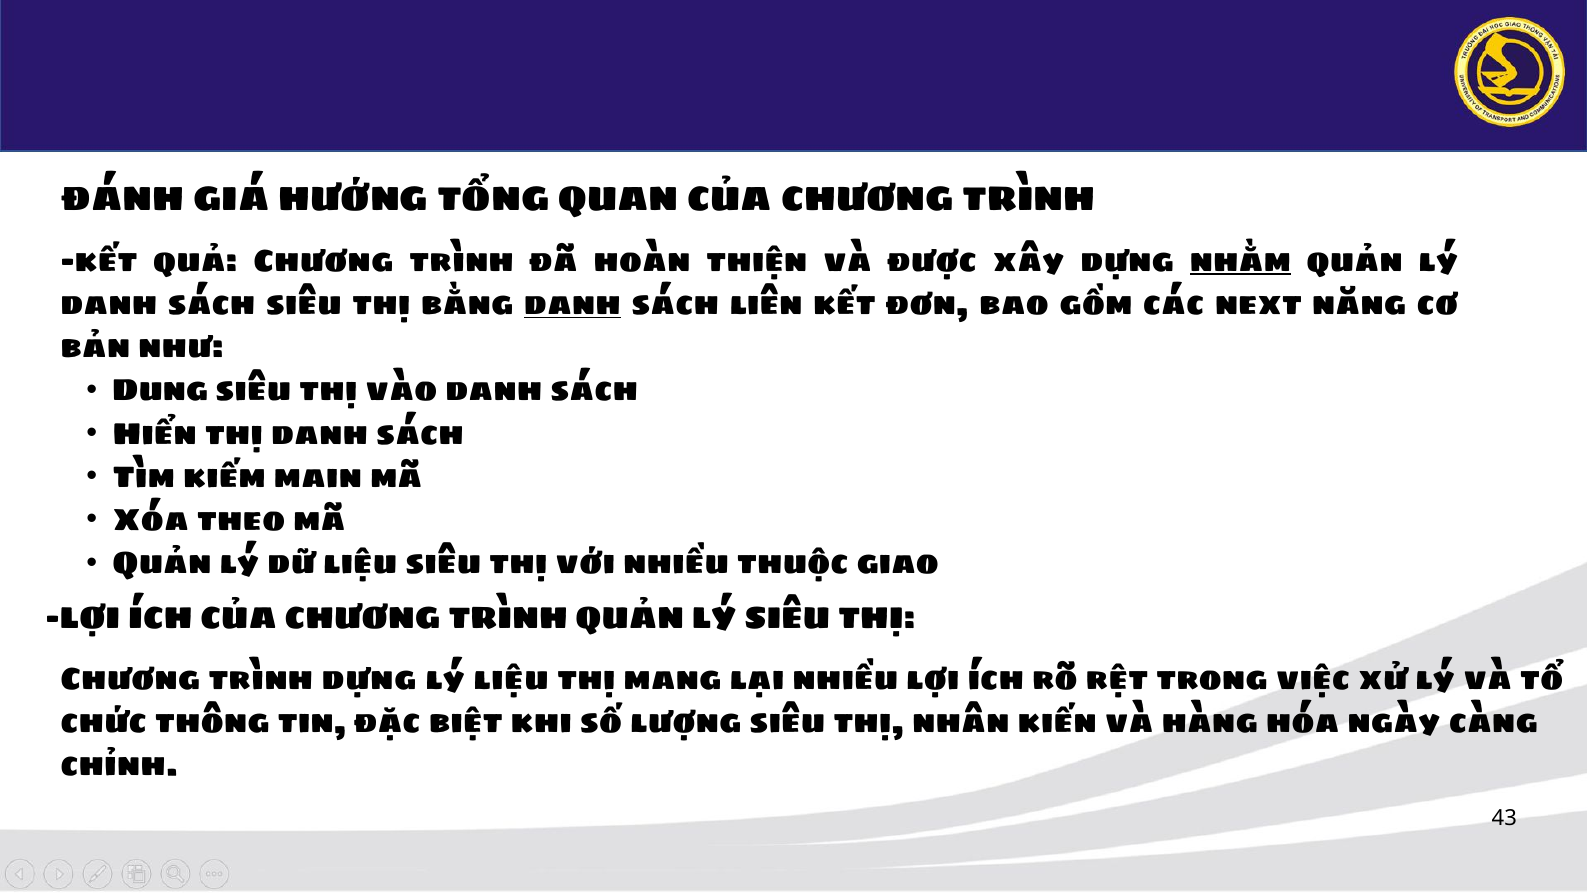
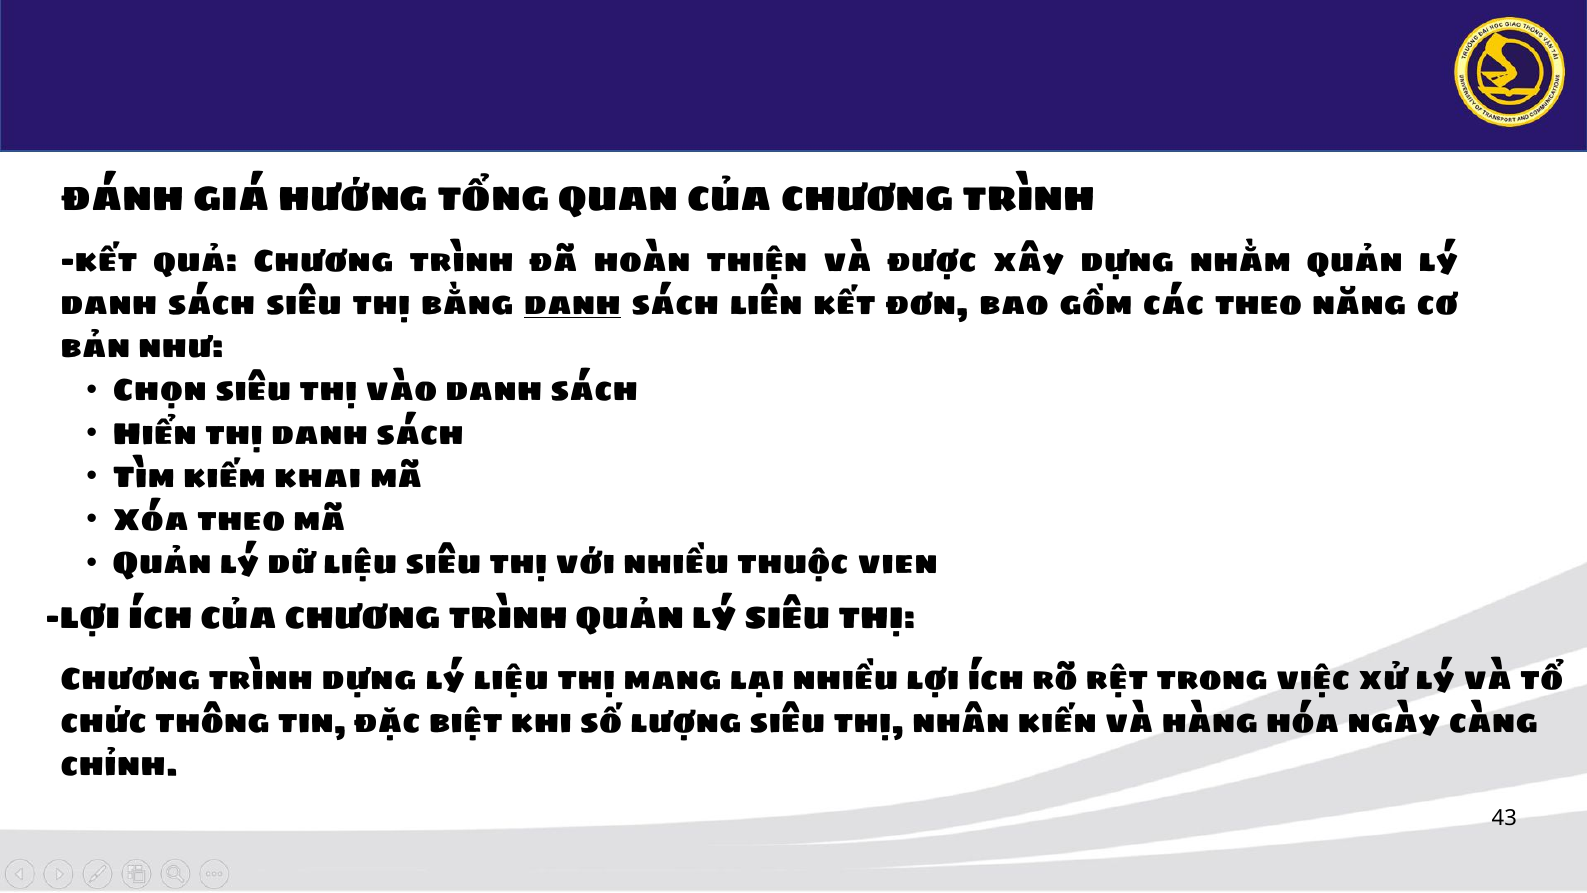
nhằm underline: present -> none
các next: next -> theo
Dung: Dung -> Chọn
main: main -> khai
giao: giao -> vien
